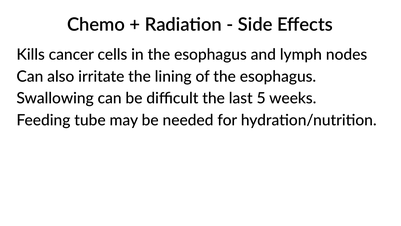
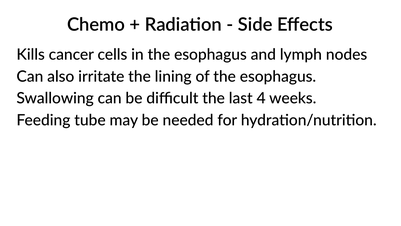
5: 5 -> 4
